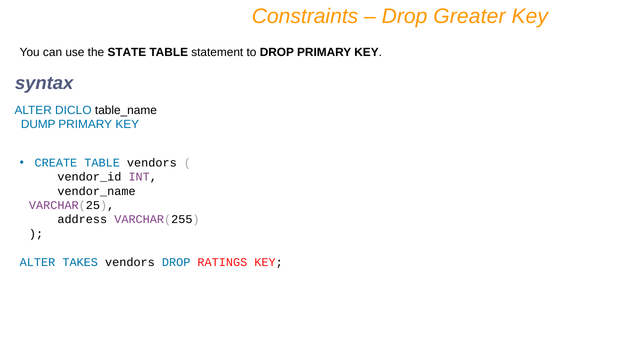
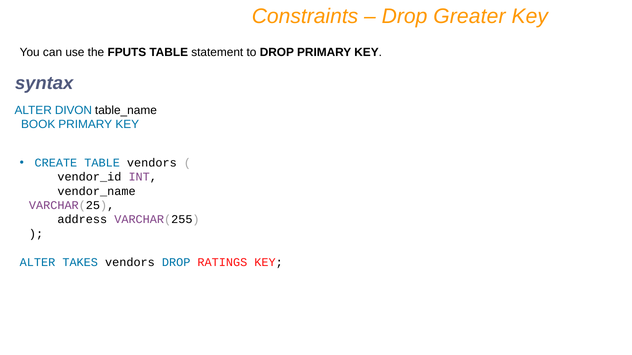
STATE: STATE -> FPUTS
DICLO: DICLO -> DIVON
DUMP: DUMP -> BOOK
